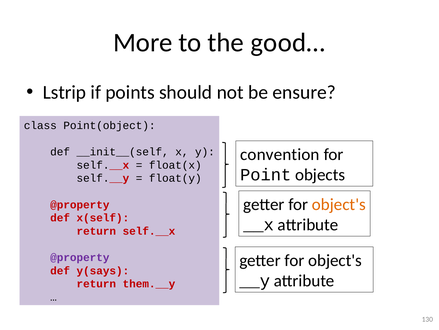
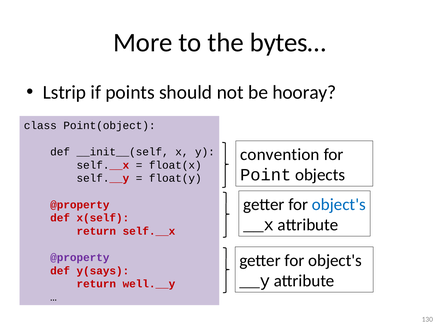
good…: good… -> bytes…
ensure: ensure -> hooray
object's at (339, 204) colour: orange -> blue
them.__y: them.__y -> well.__y
